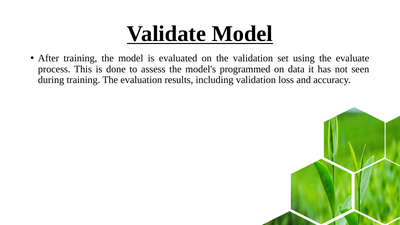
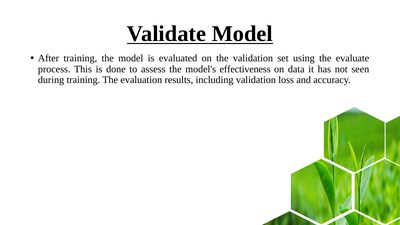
programmed: programmed -> effectiveness
